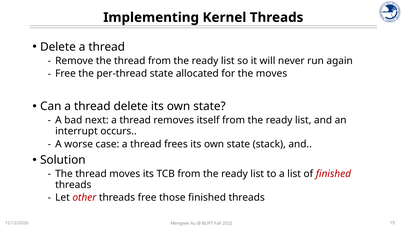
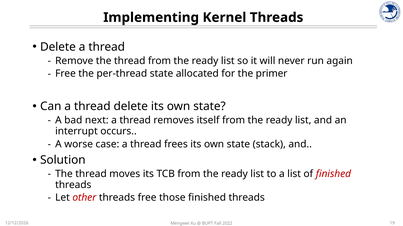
the moves: moves -> primer
